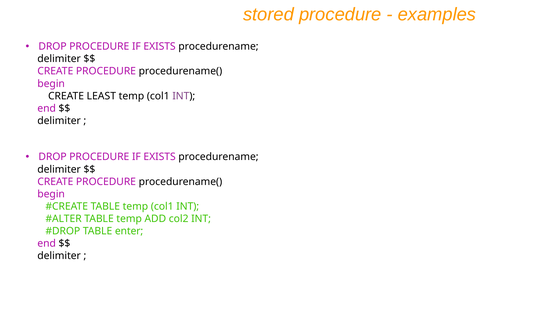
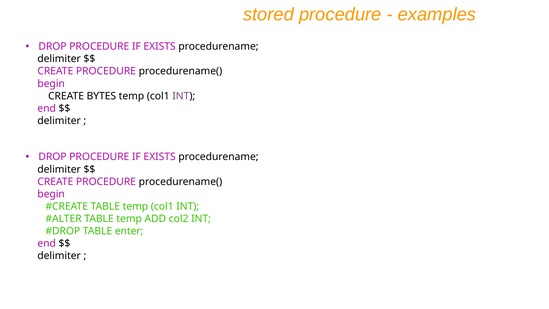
LEAST: LEAST -> BYTES
